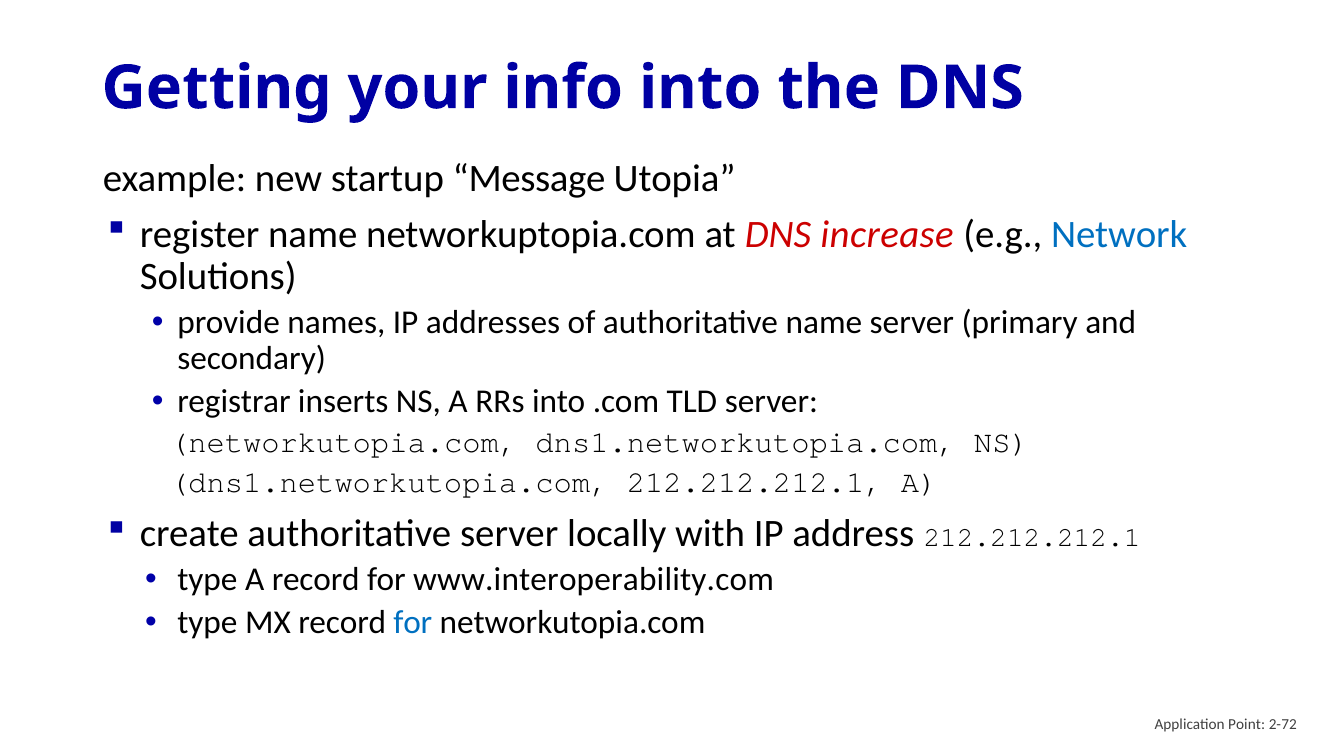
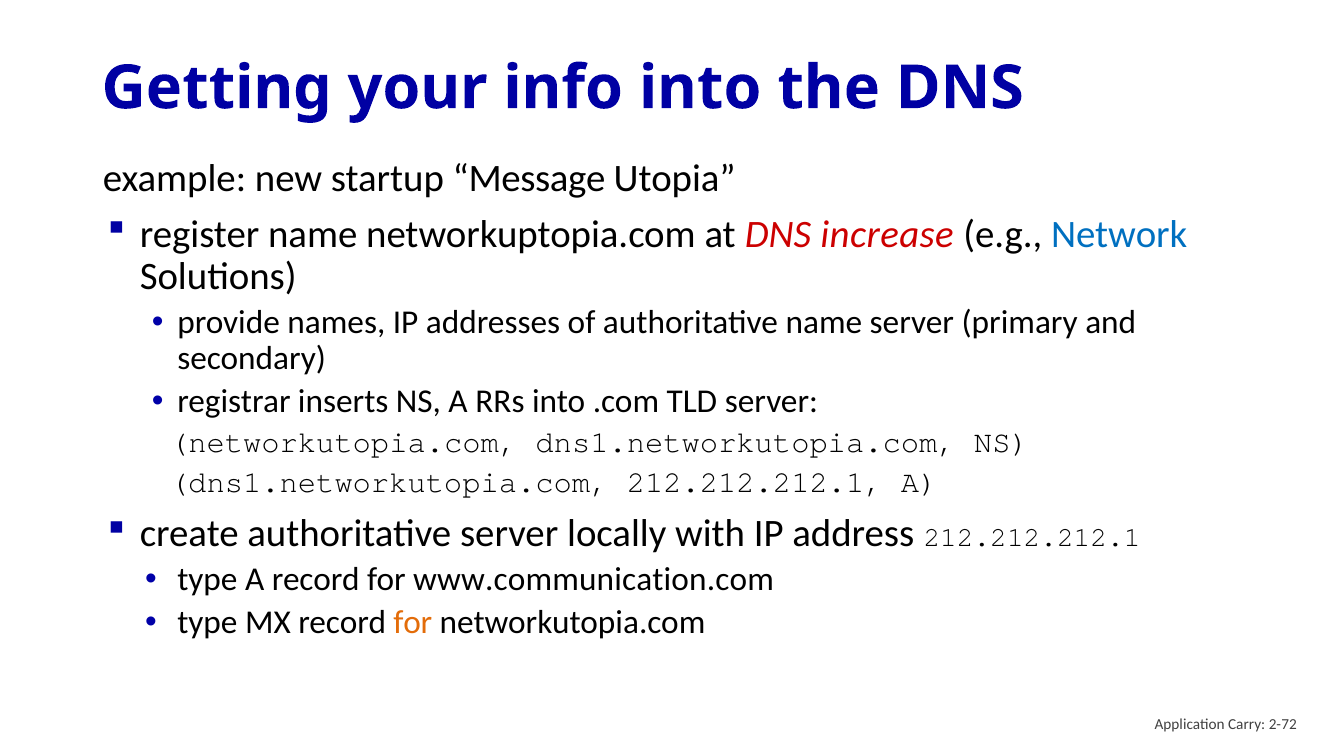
www.interoperability.com: www.interoperability.com -> www.communication.com
for at (413, 623) colour: blue -> orange
Point: Point -> Carry
